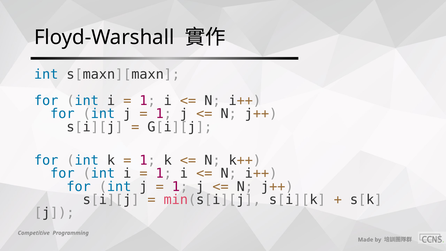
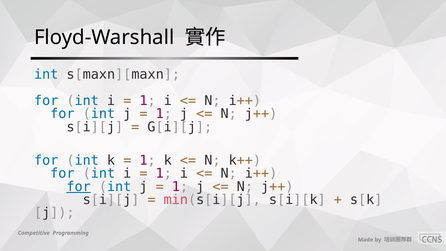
for at (79, 187) underline: none -> present
